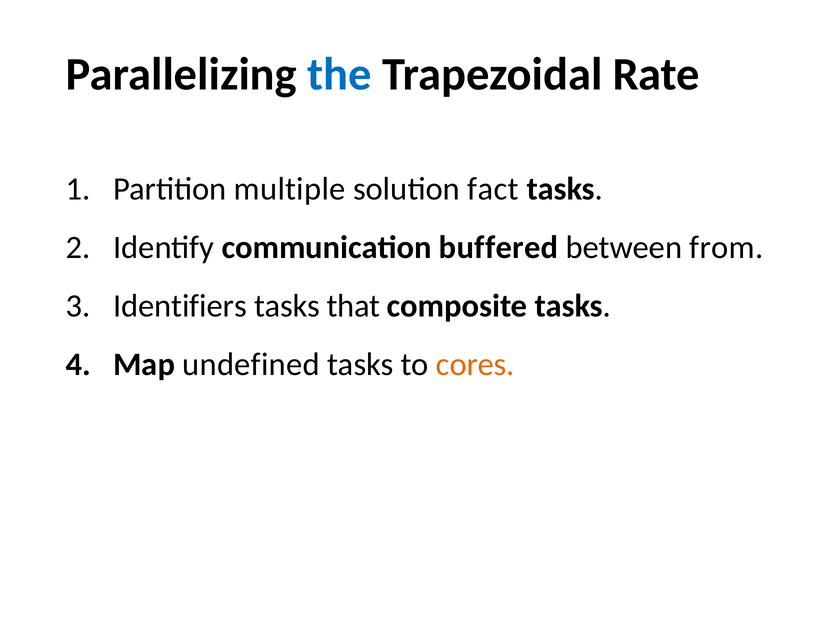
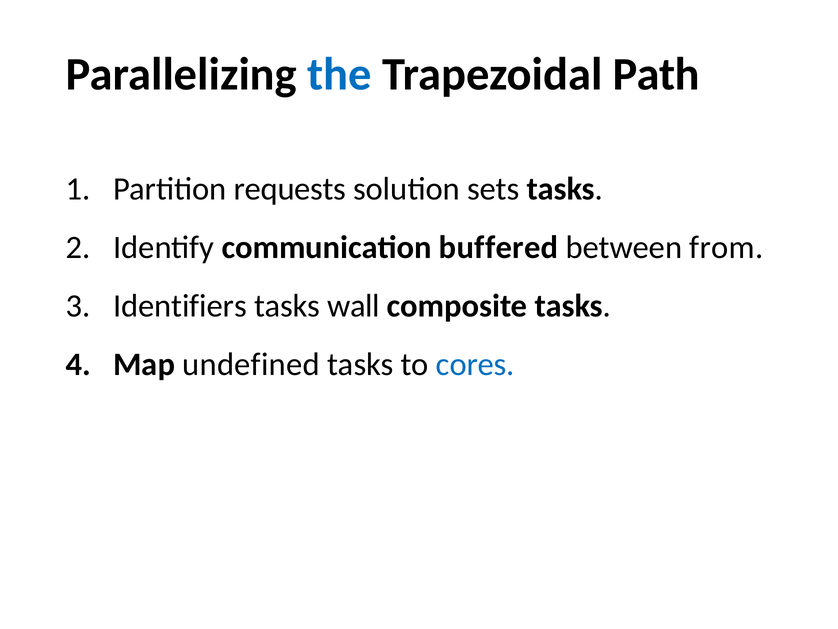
Rate: Rate -> Path
multiple: multiple -> requests
fact: fact -> sets
that: that -> wall
cores colour: orange -> blue
